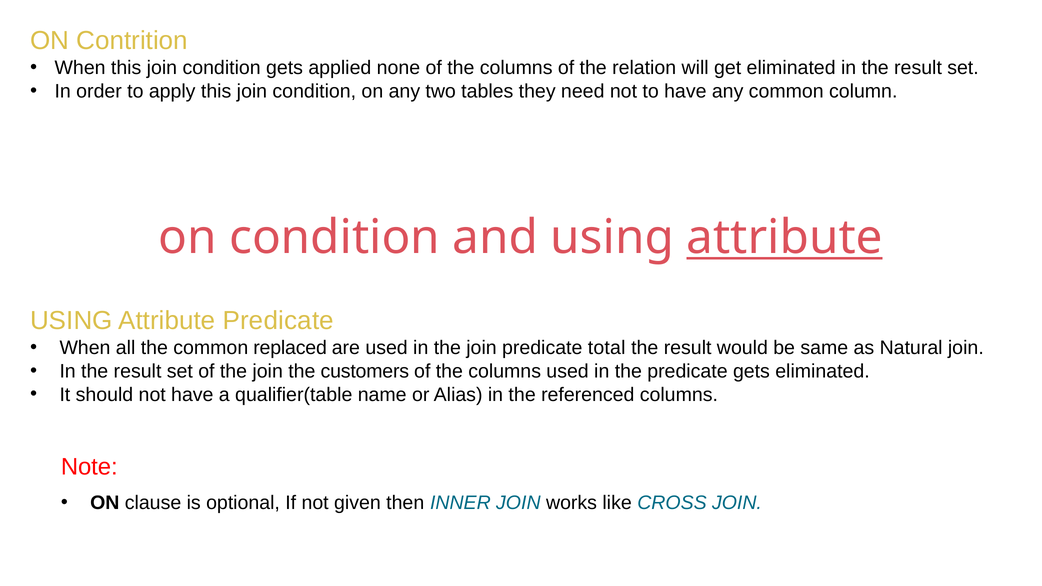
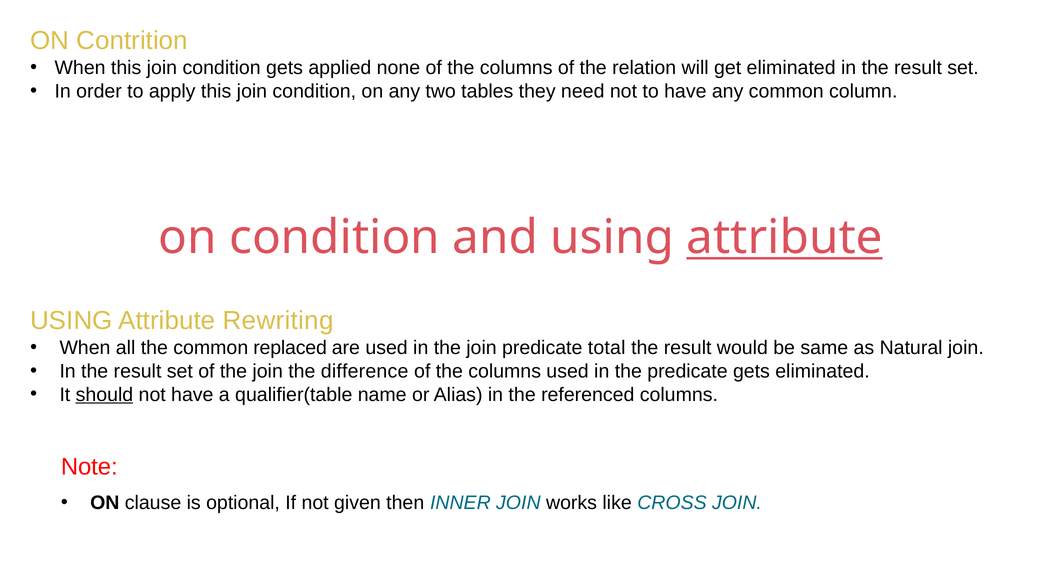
Attribute Predicate: Predicate -> Rewriting
customers: customers -> difference
should underline: none -> present
